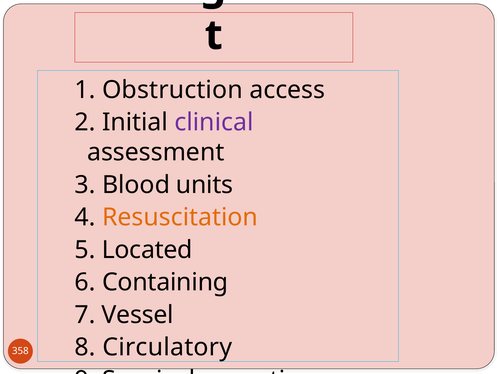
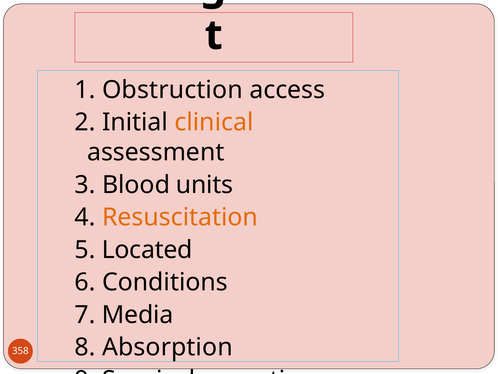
clinical colour: purple -> orange
Containing: Containing -> Conditions
Vessel: Vessel -> Media
Circulatory: Circulatory -> Absorption
